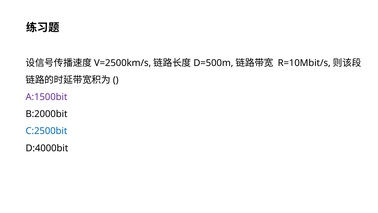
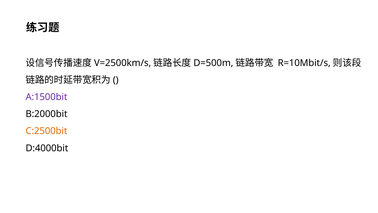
C:2500bit colour: blue -> orange
